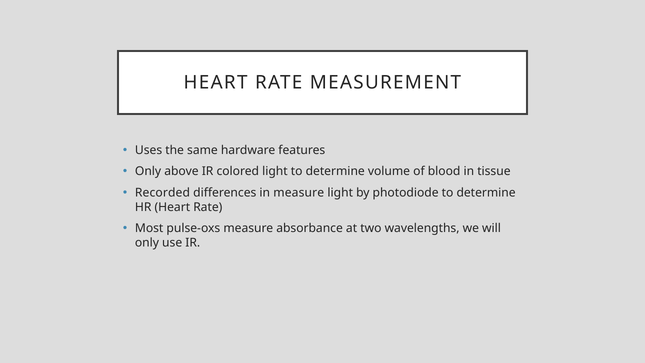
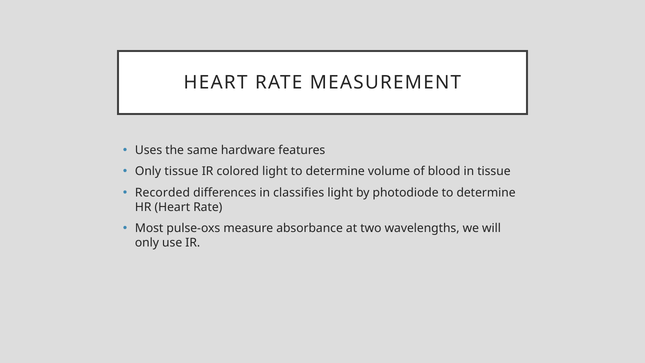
Only above: above -> tissue
in measure: measure -> classifies
